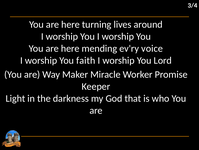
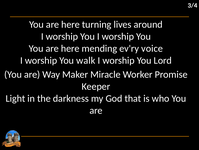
faith: faith -> walk
